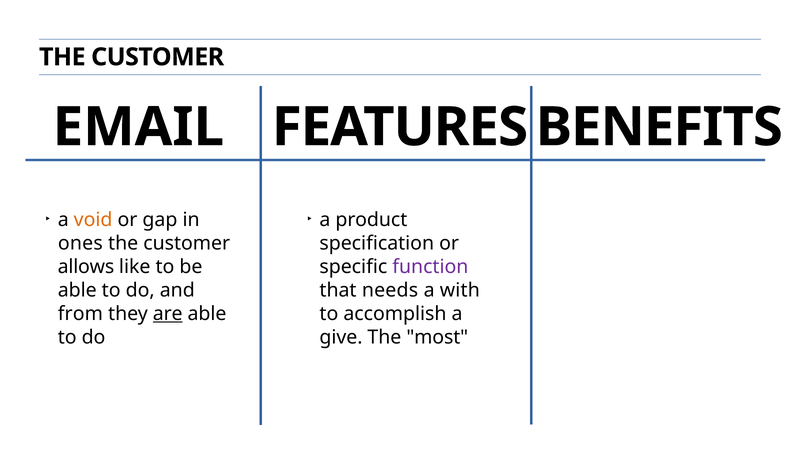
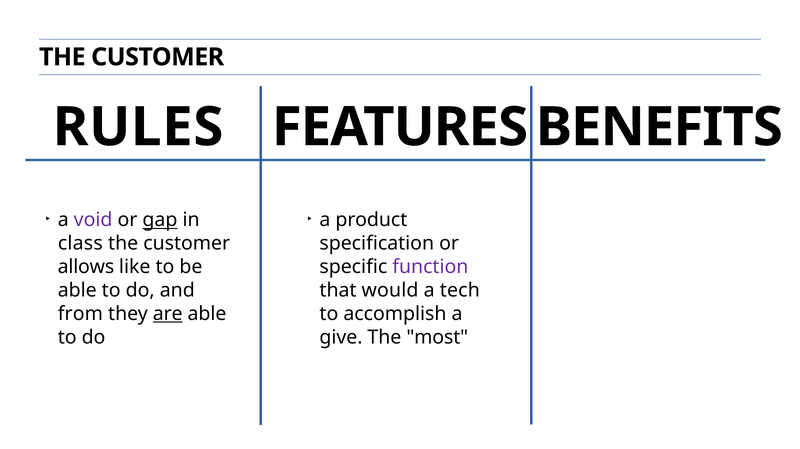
EMAIL: EMAIL -> RULES
void colour: orange -> purple
gap underline: none -> present
ones: ones -> class
needs: needs -> would
with: with -> tech
